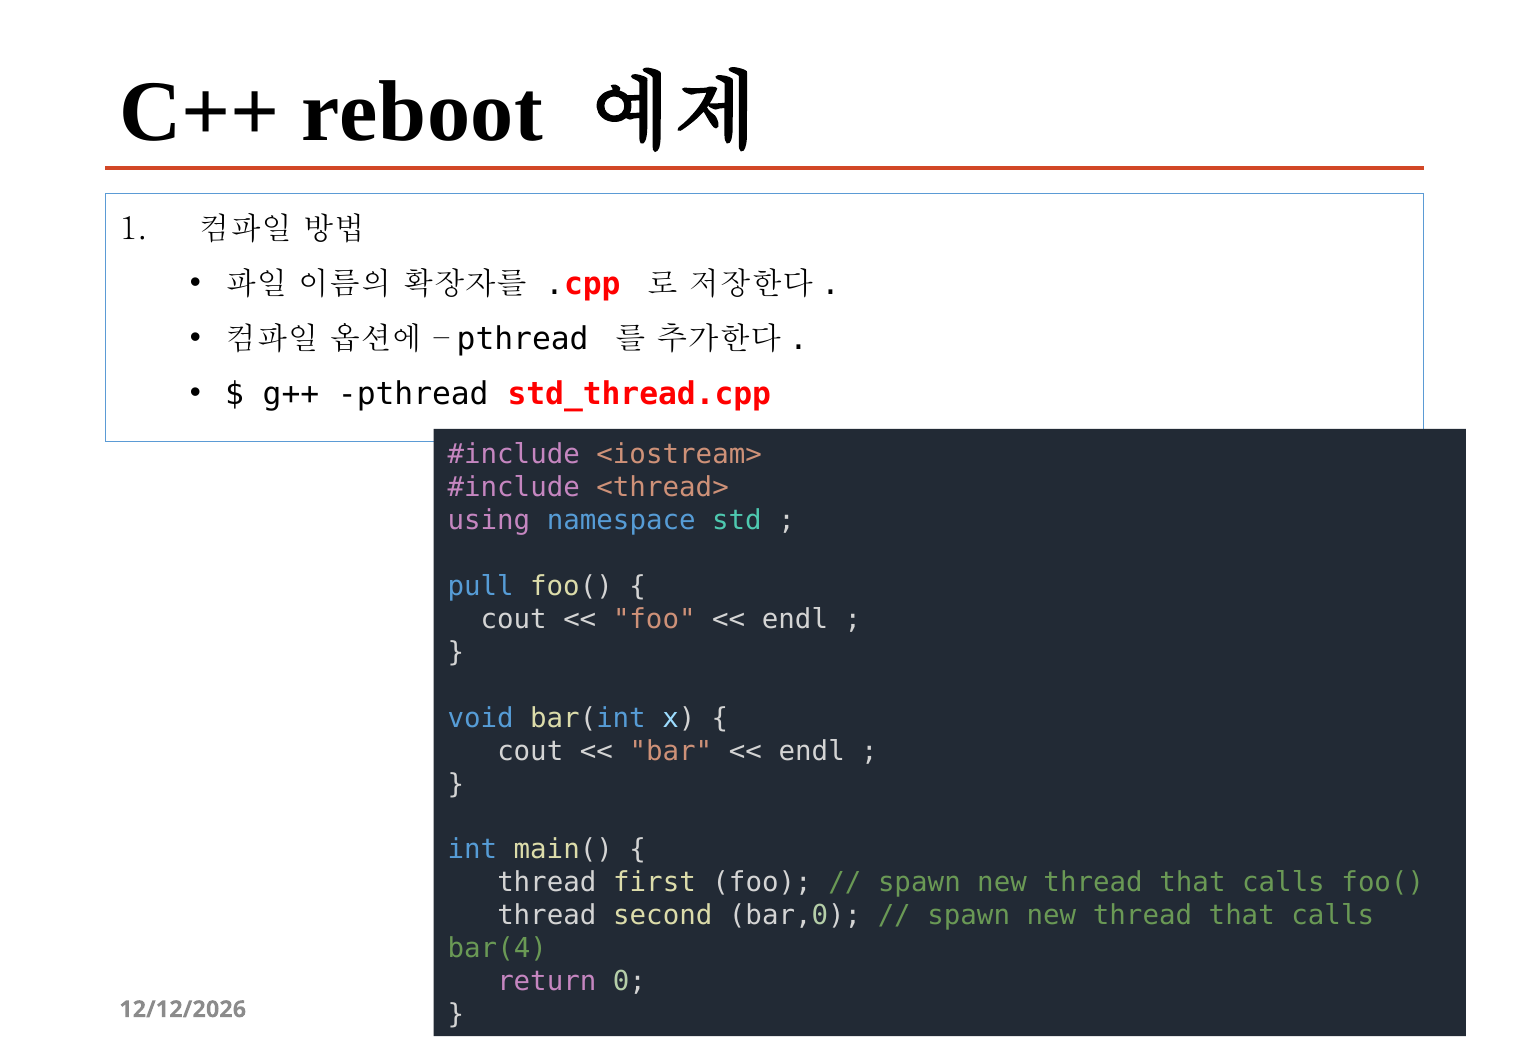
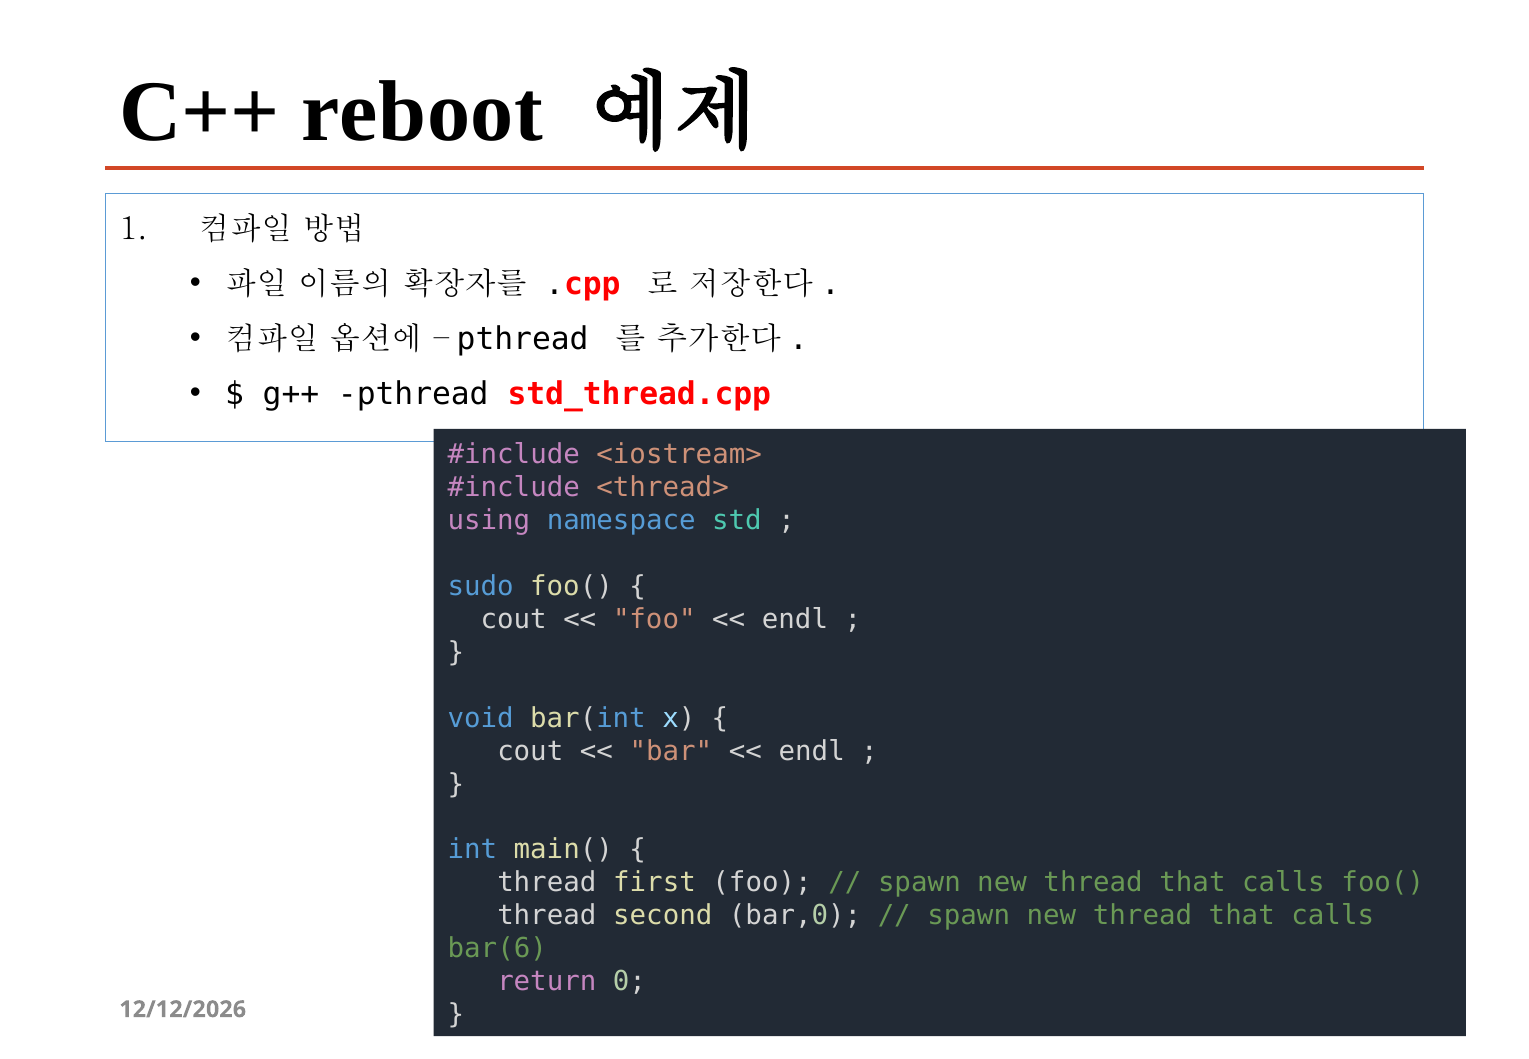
pull: pull -> sudo
bar(4: bar(4 -> bar(6
